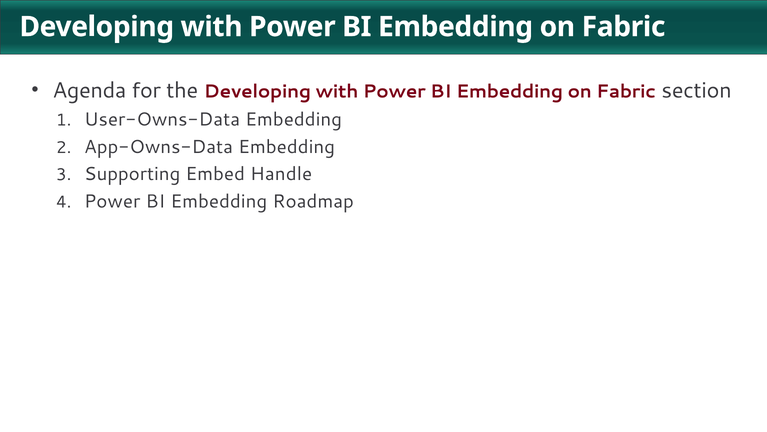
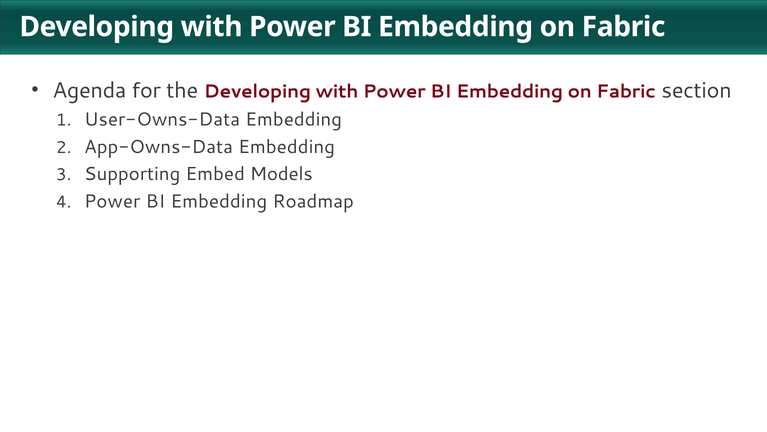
Handle: Handle -> Models
